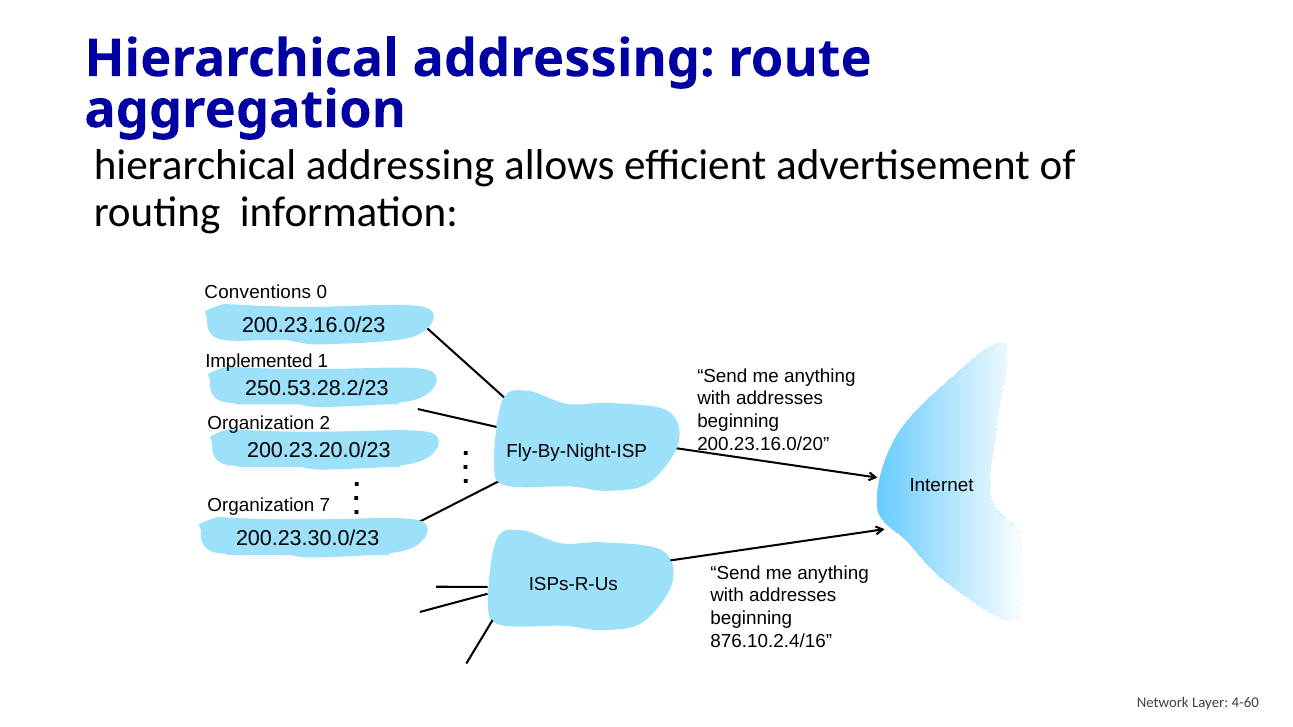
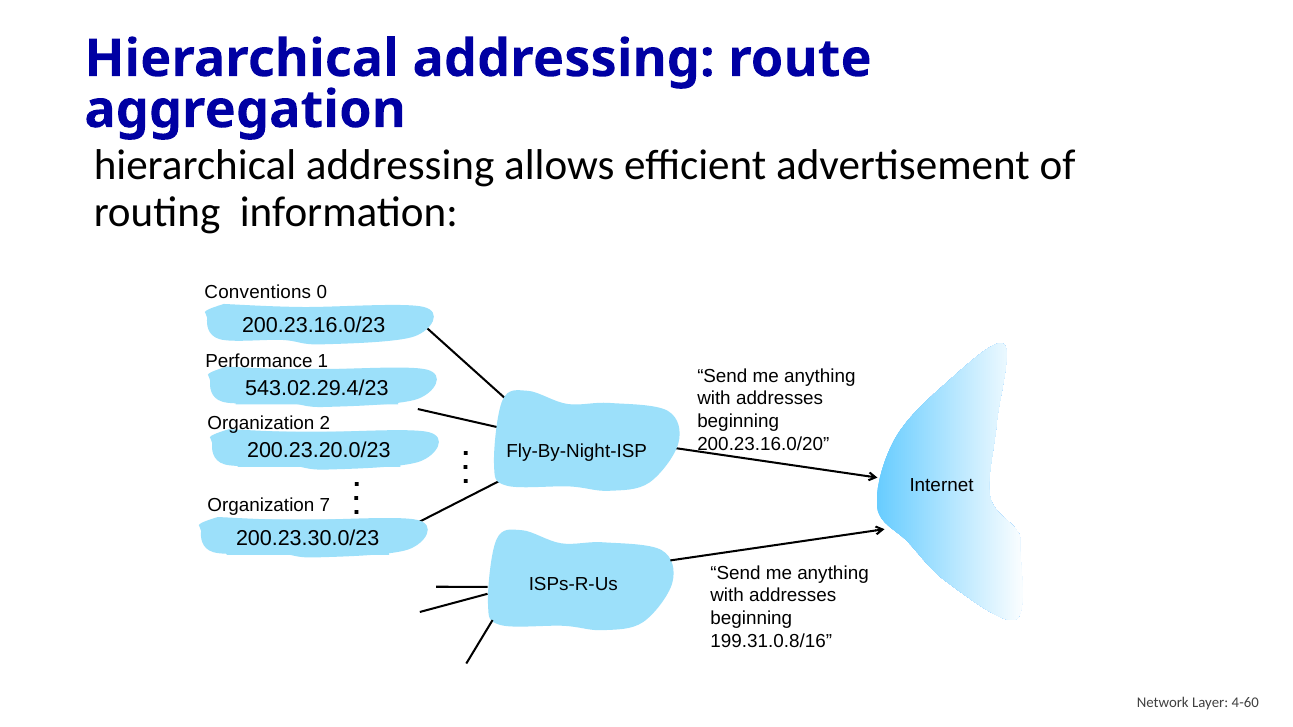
Implemented: Implemented -> Performance
250.53.28.2/23: 250.53.28.2/23 -> 543.02.29.4/23
876.10.2.4/16: 876.10.2.4/16 -> 199.31.0.8/16
